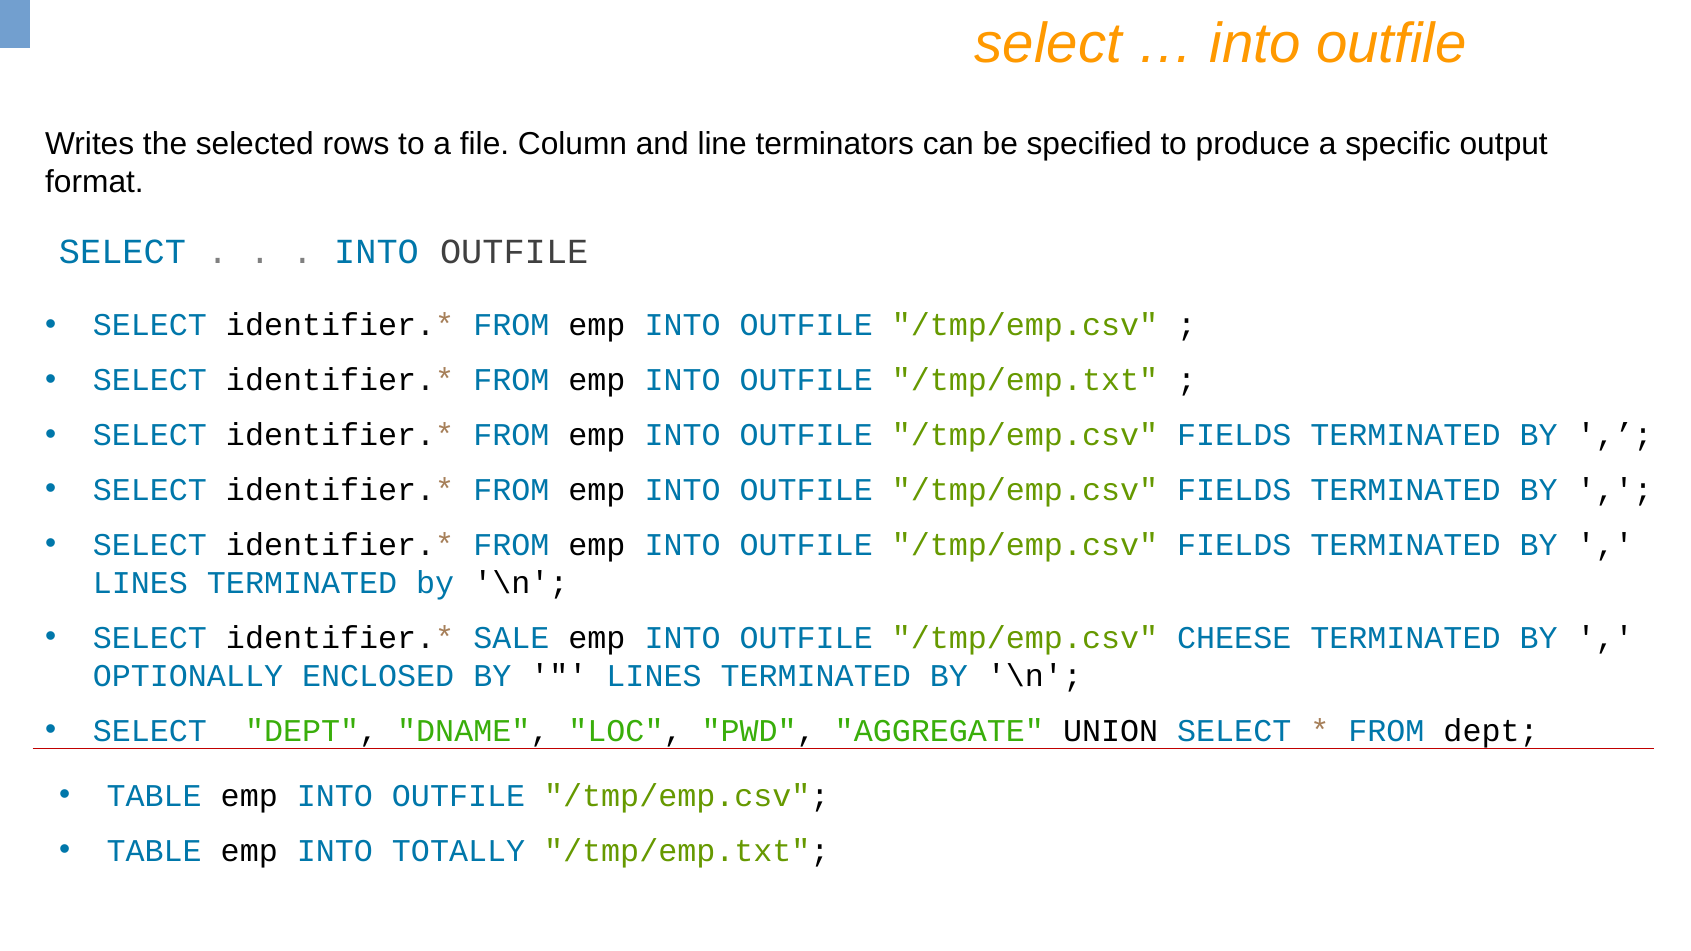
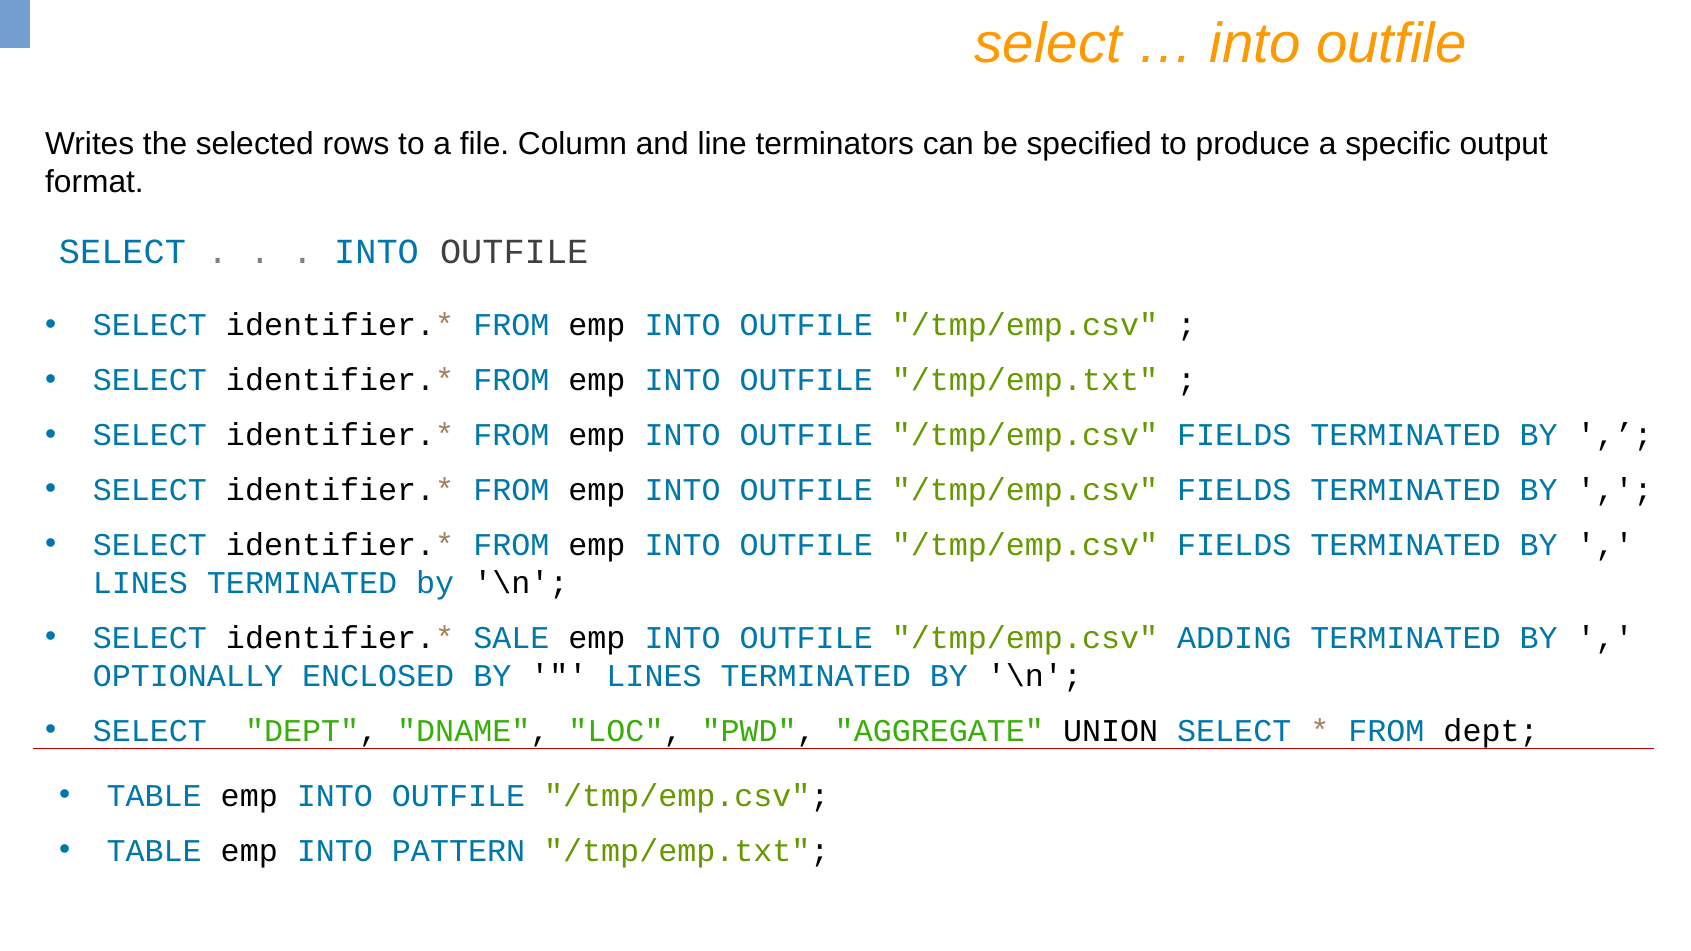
CHEESE: CHEESE -> ADDING
TOTALLY: TOTALLY -> PATTERN
